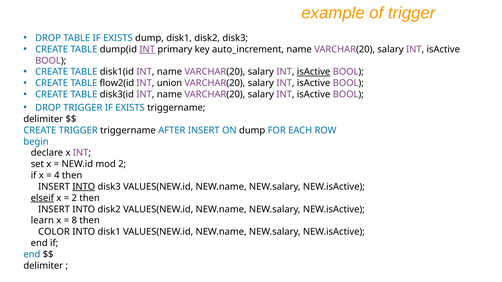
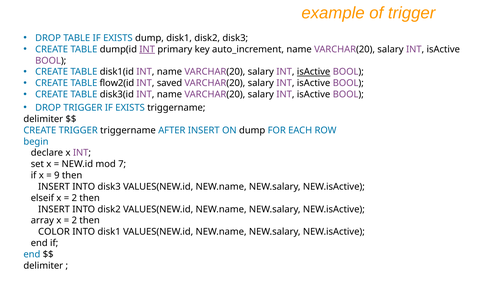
union: union -> saved
mod 2: 2 -> 7
4: 4 -> 9
INTO at (84, 187) underline: present -> none
elseif underline: present -> none
learn: learn -> array
8 at (74, 221): 8 -> 2
